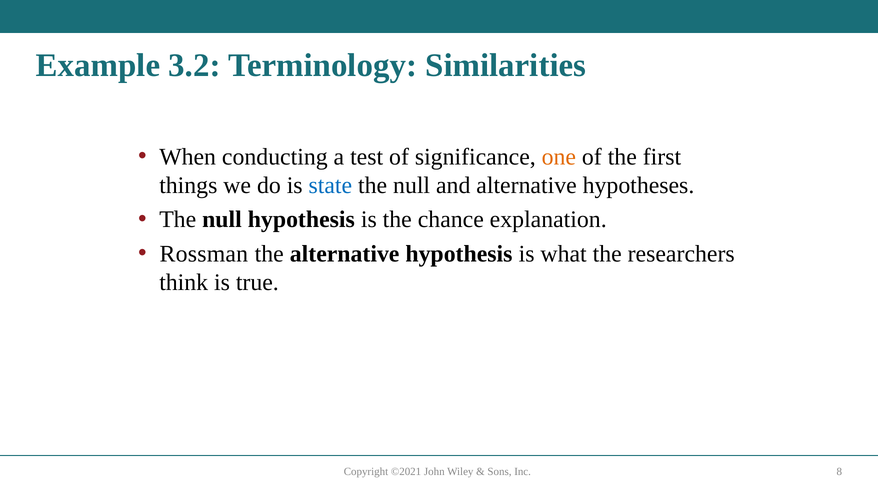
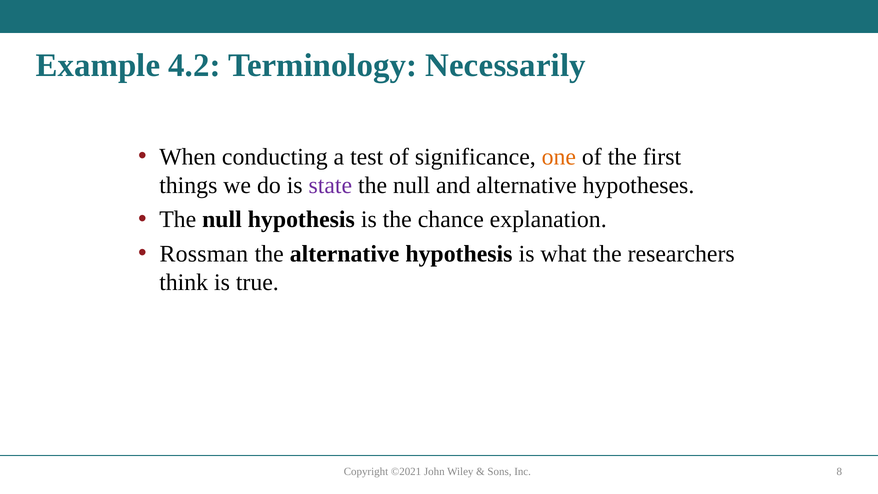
3.2: 3.2 -> 4.2
Similarities: Similarities -> Necessarily
state colour: blue -> purple
